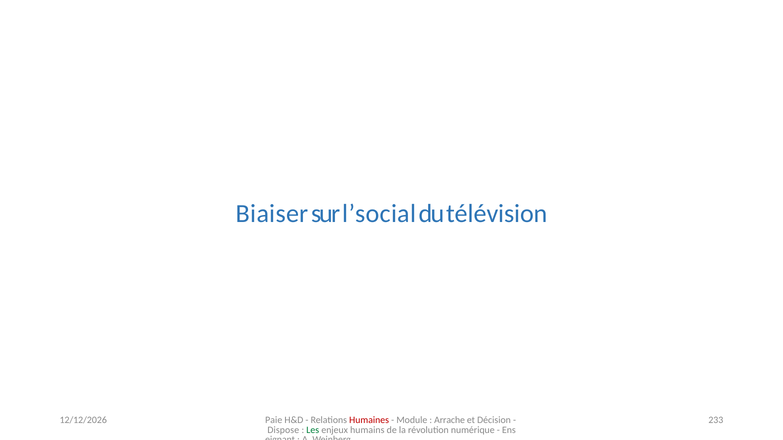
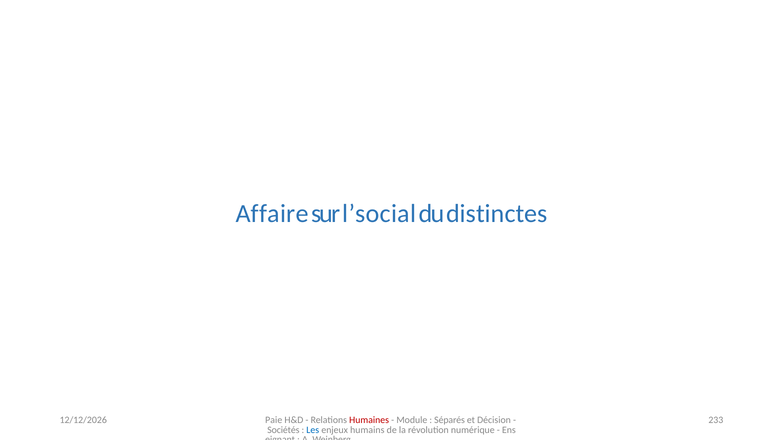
Biaiser: Biaiser -> Affaire
télévision: télévision -> distinctes
Arrache: Arrache -> Séparés
Dispose: Dispose -> Sociétés
Les colour: green -> blue
